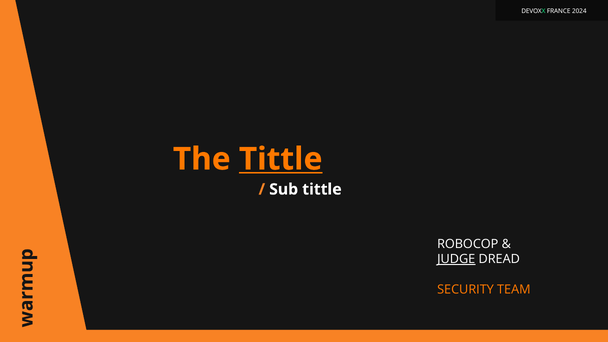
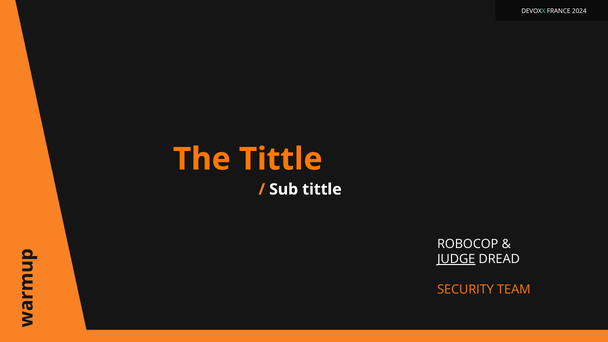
Tittle at (281, 159) underline: present -> none
